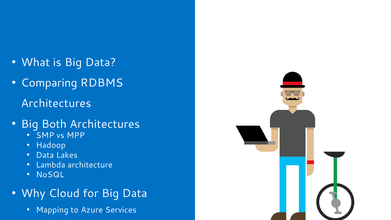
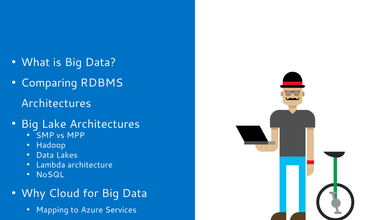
Both: Both -> Lake
